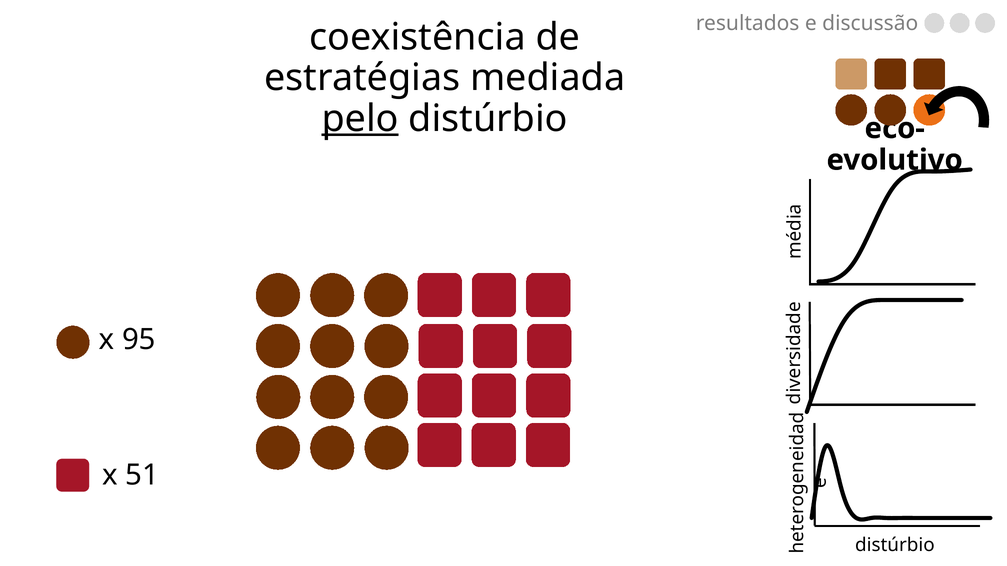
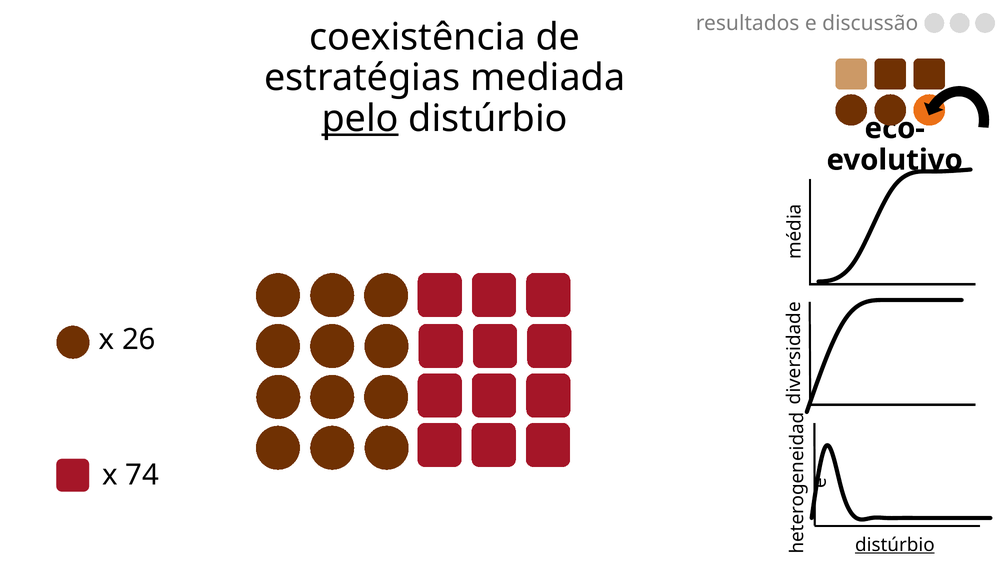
95: 95 -> 26
51: 51 -> 74
distúrbio at (895, 545) underline: none -> present
